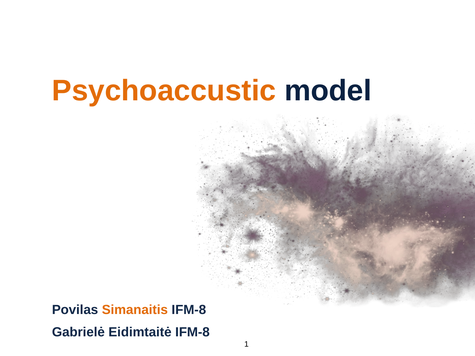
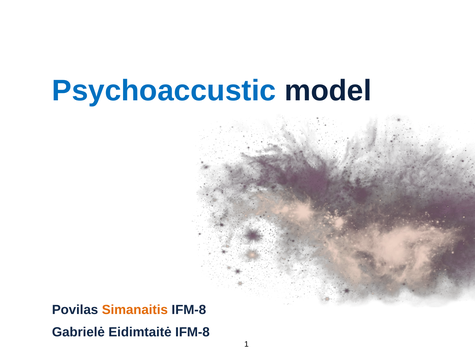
Psychoaccustic colour: orange -> blue
